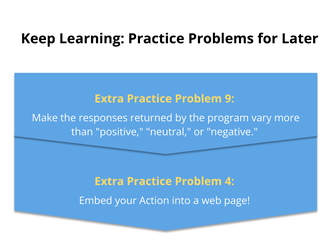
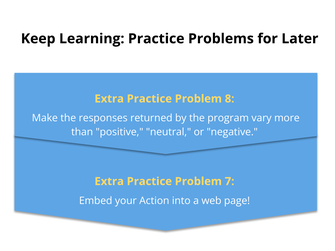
9: 9 -> 8
4: 4 -> 7
